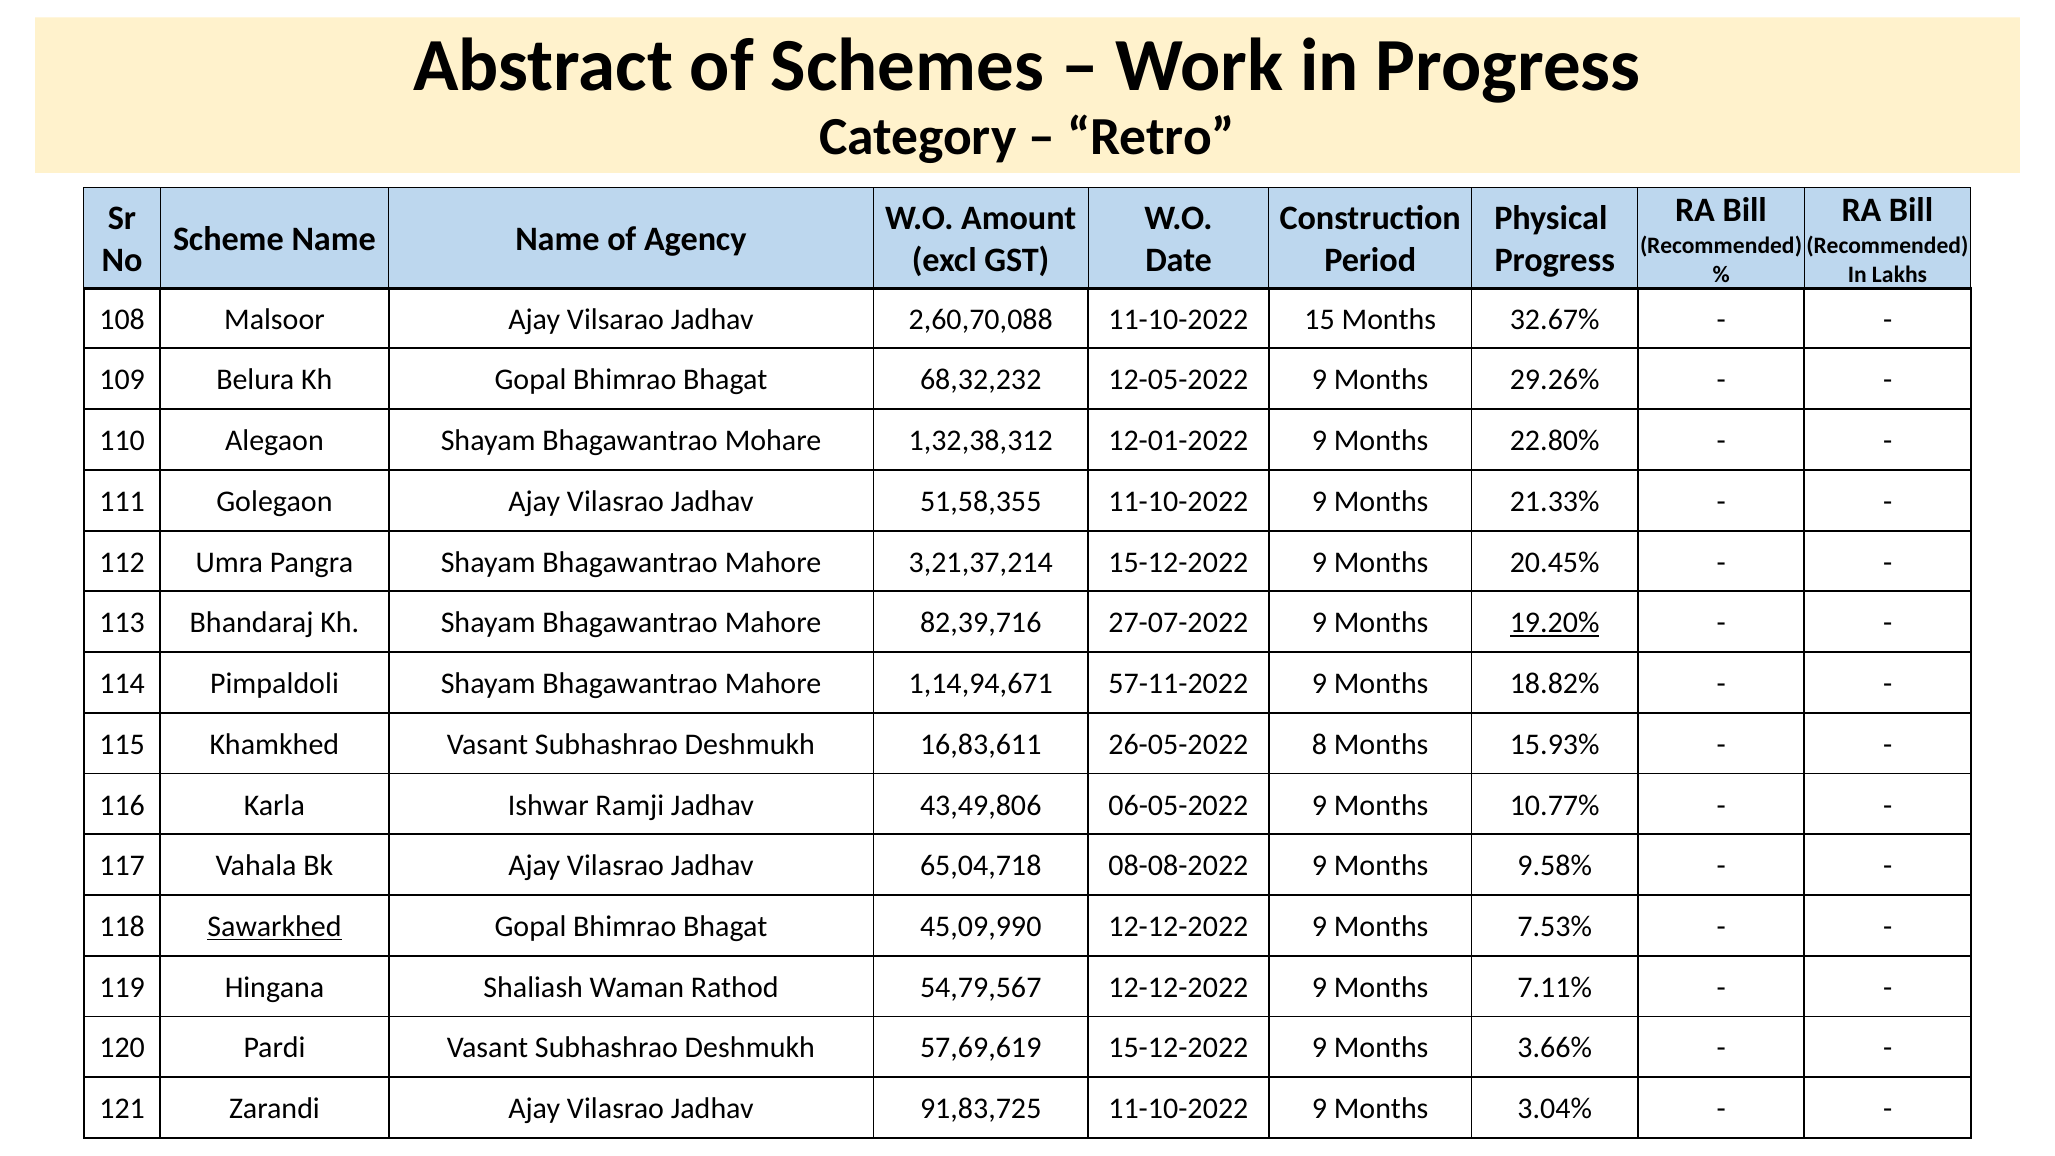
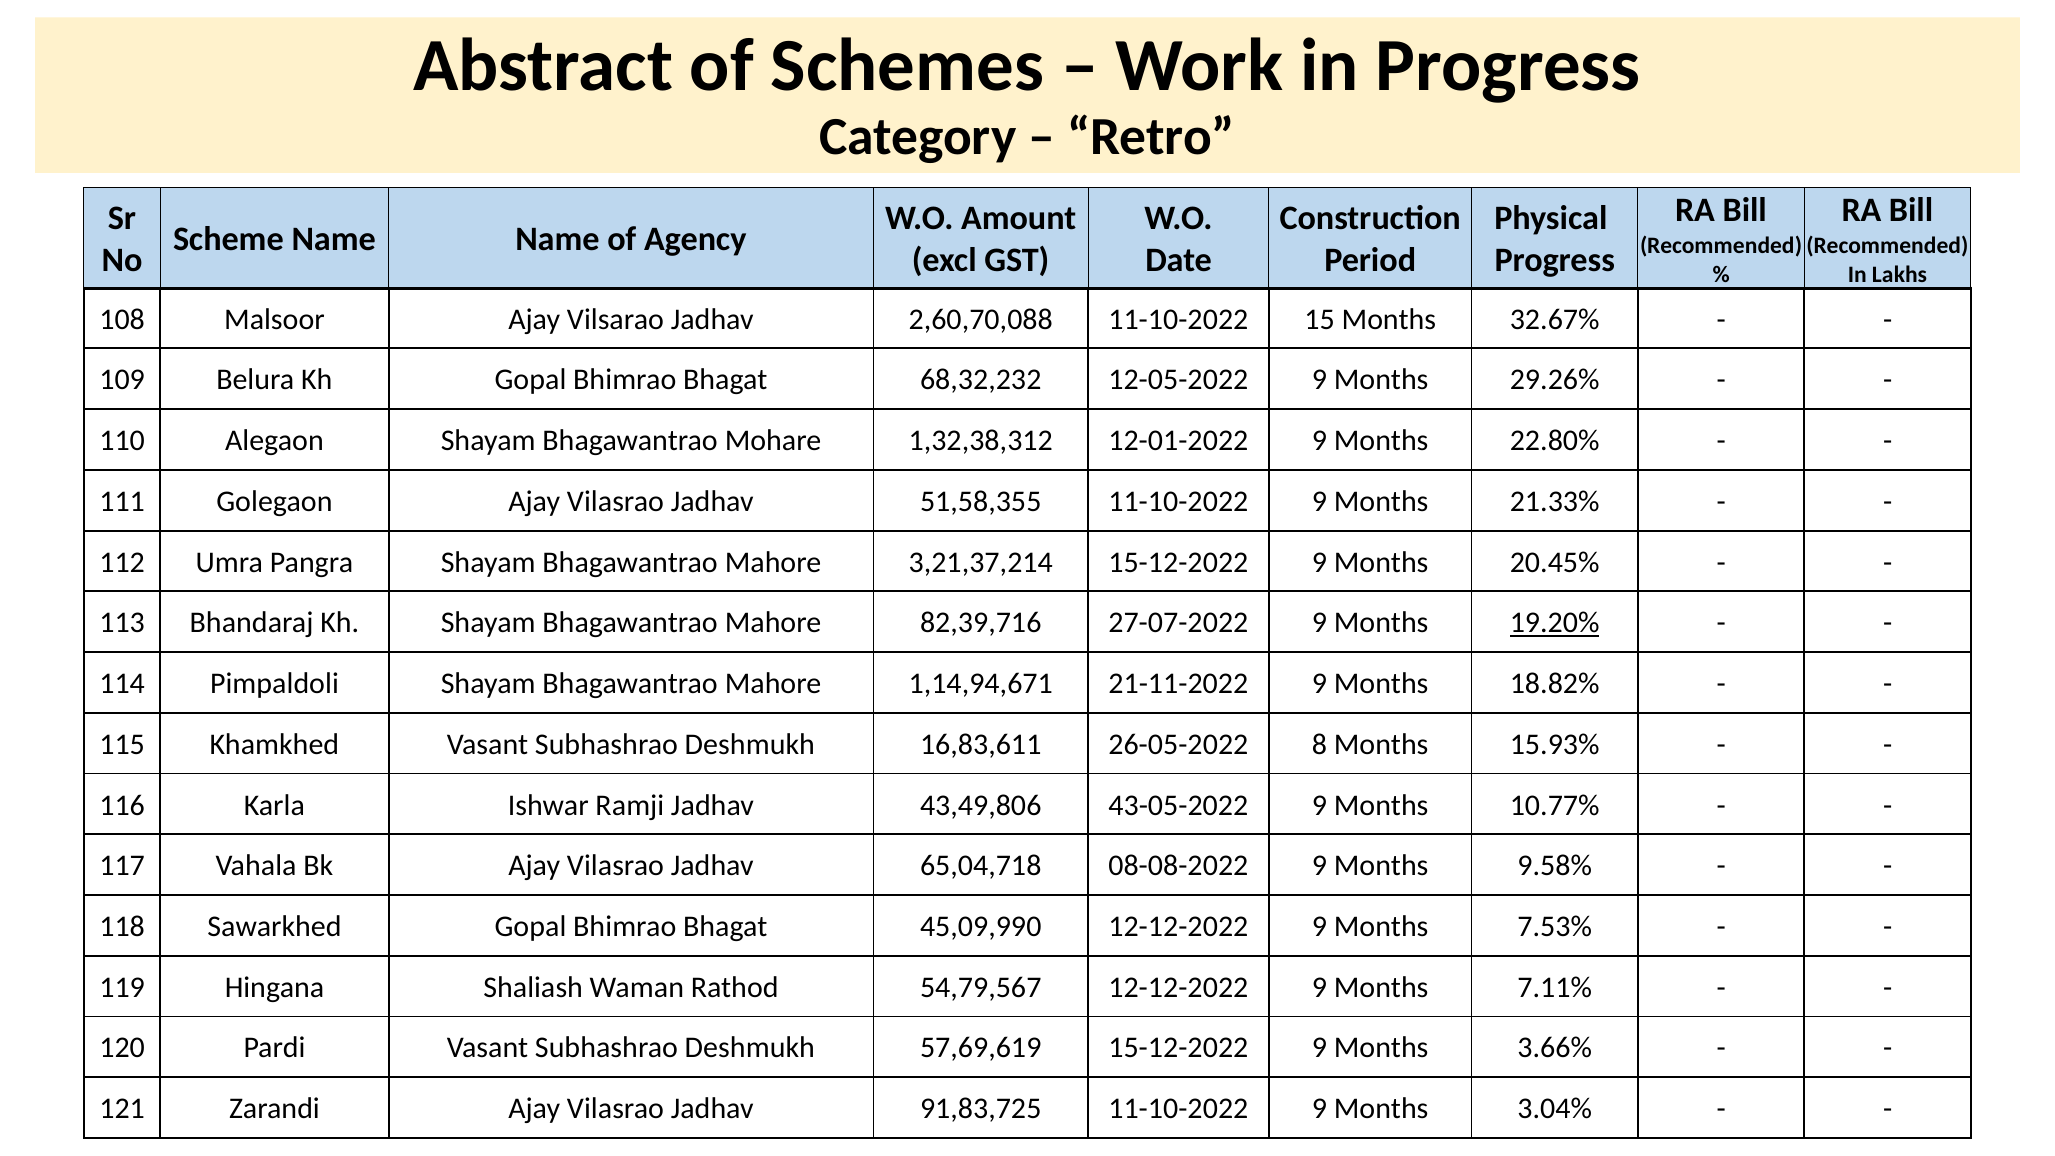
57-11-2022: 57-11-2022 -> 21-11-2022
06-05-2022: 06-05-2022 -> 43-05-2022
Sawarkhed underline: present -> none
